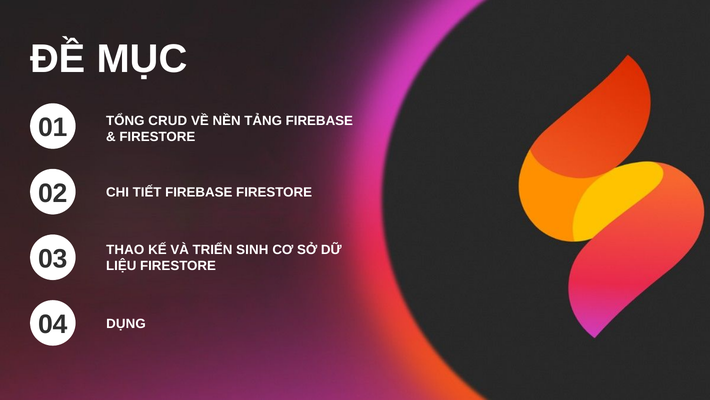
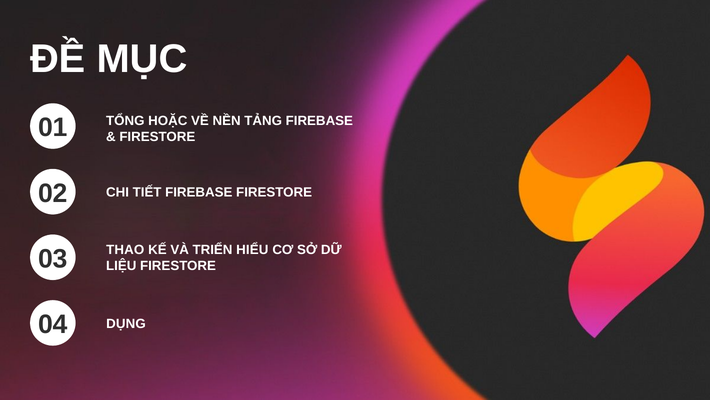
CRUD: CRUD -> HOẶC
SINH: SINH -> HIỂU
